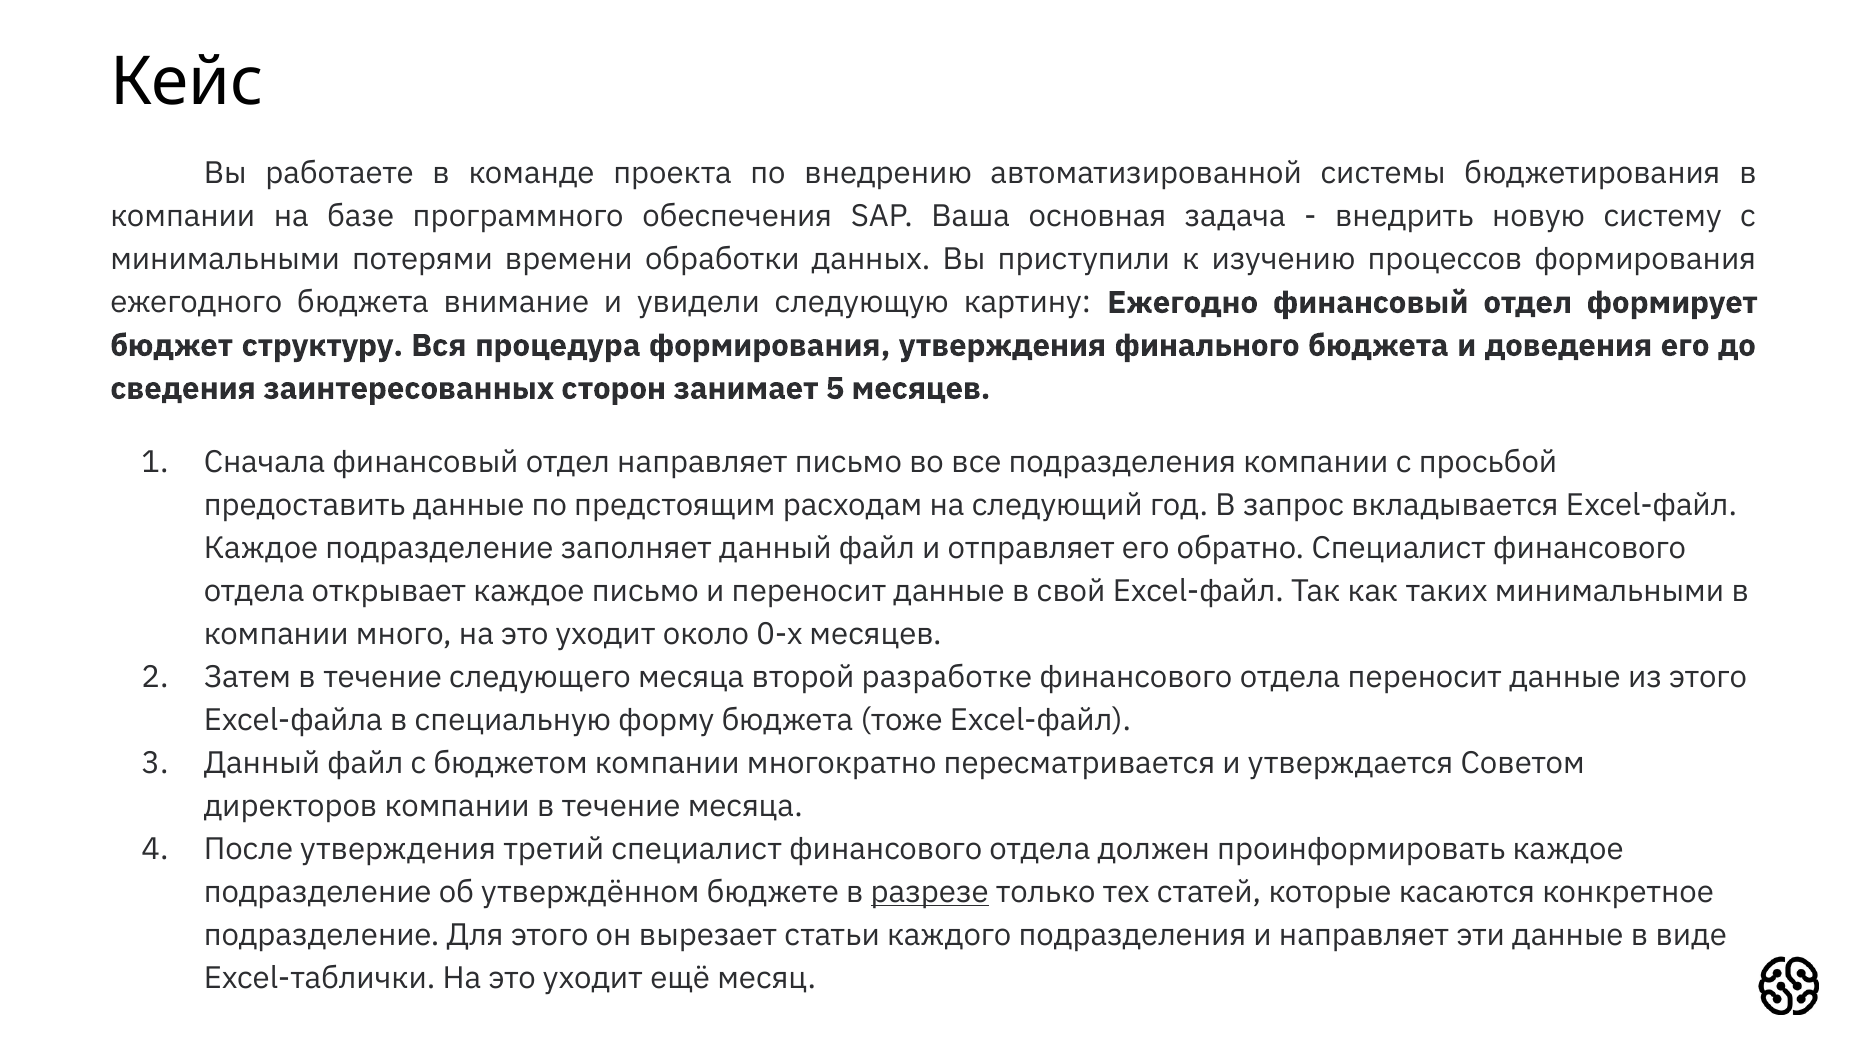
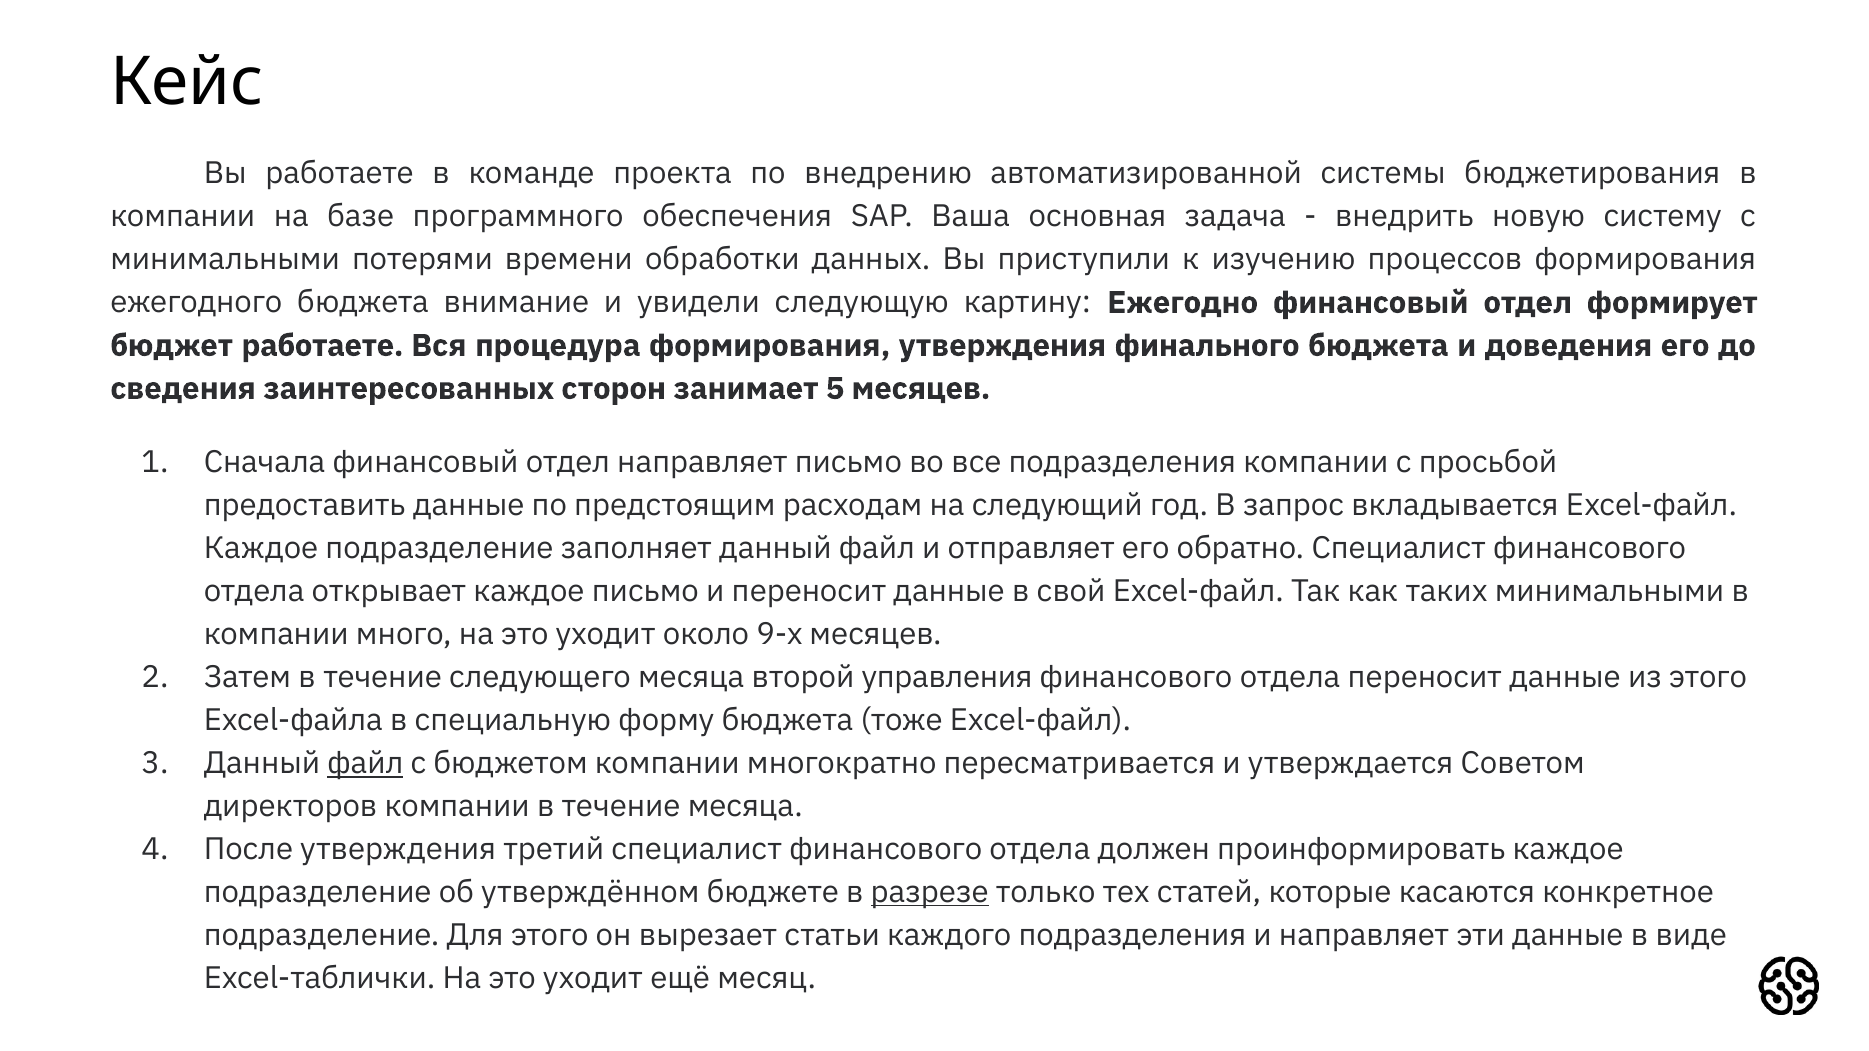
бюджет структуру: структуру -> работаете
0-х: 0-х -> 9-х
разработке: разработке -> управления
файл at (365, 764) underline: none -> present
